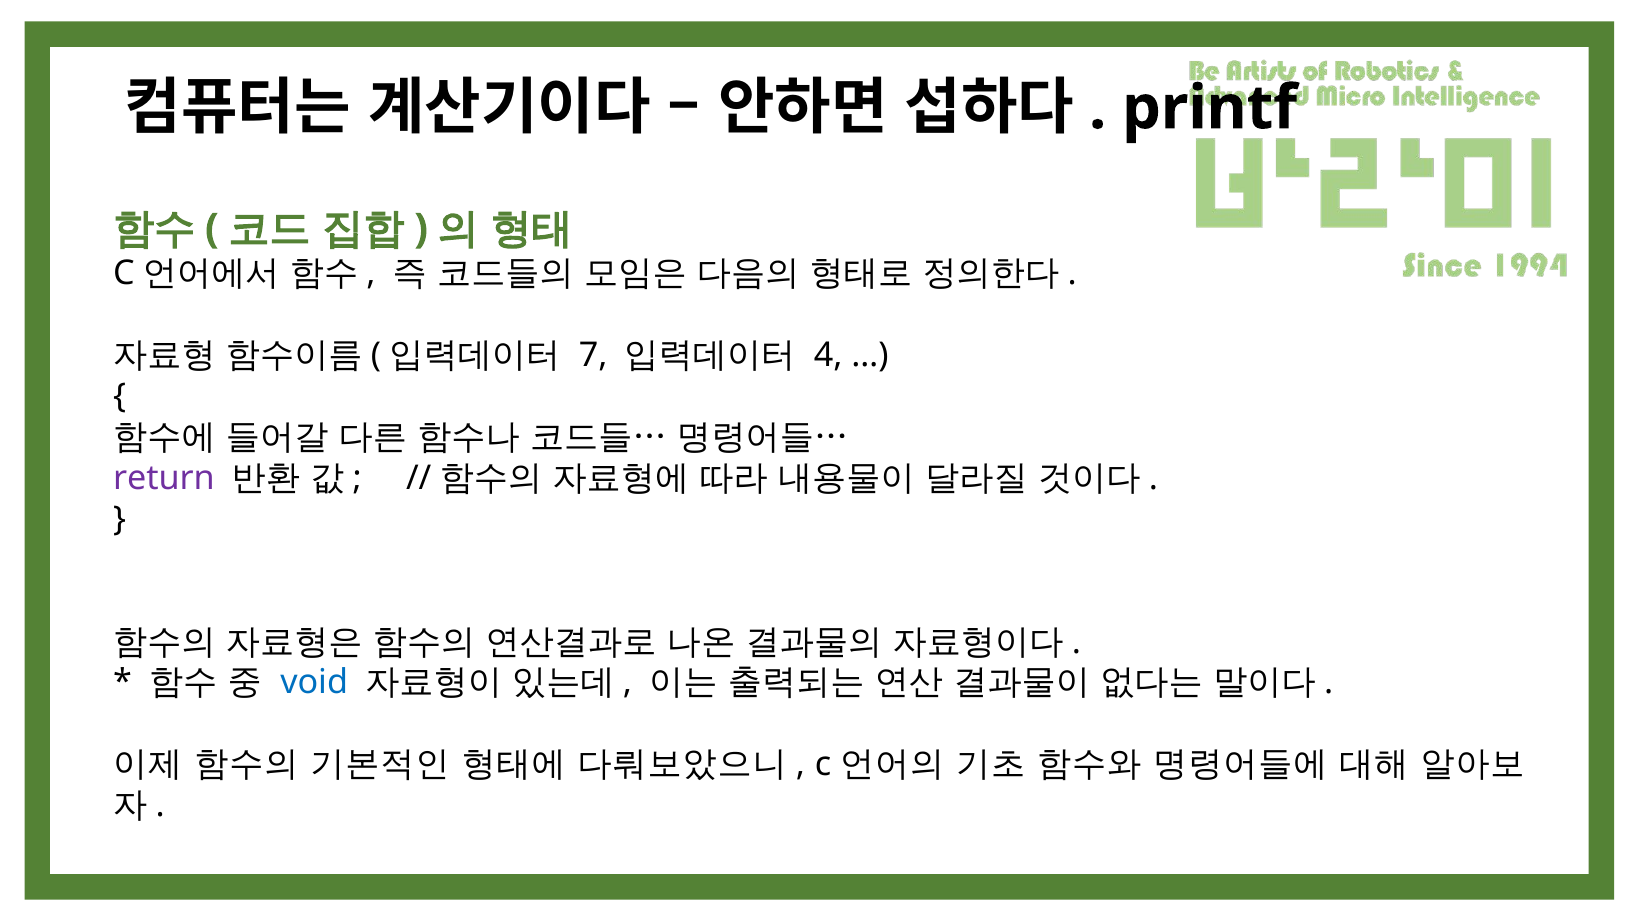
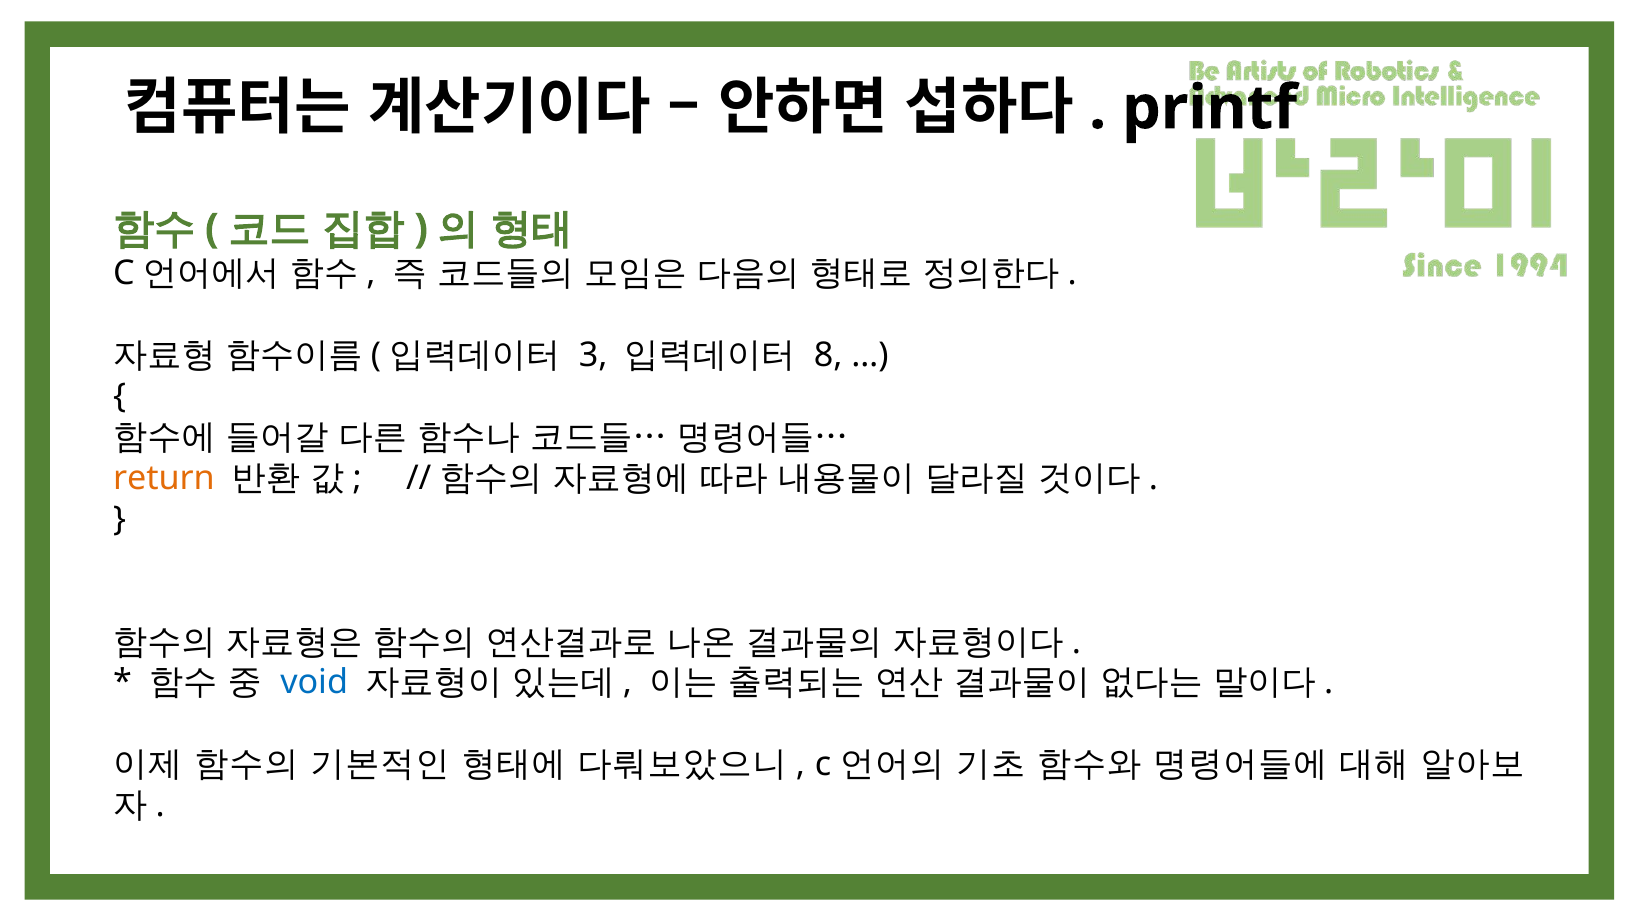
7: 7 -> 3
4: 4 -> 8
return colour: purple -> orange
